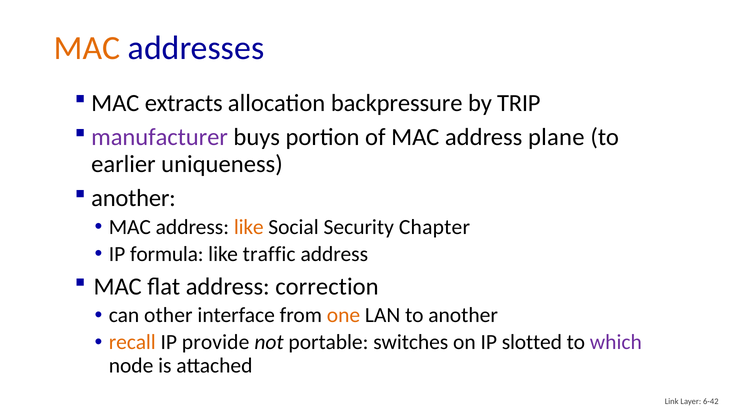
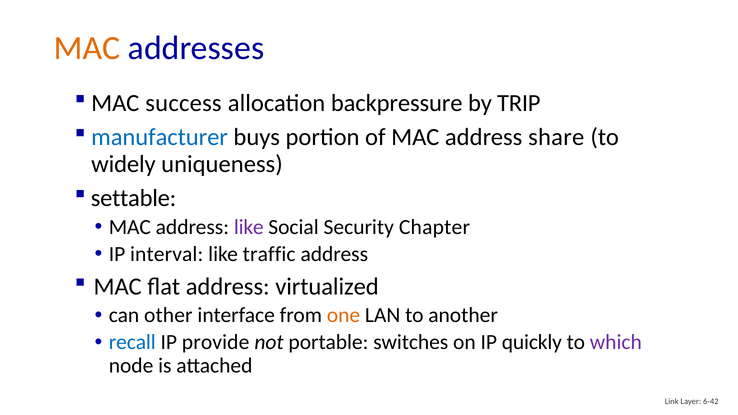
extracts: extracts -> success
manufacturer colour: purple -> blue
plane: plane -> share
earlier: earlier -> widely
another at (133, 198): another -> settable
like at (249, 227) colour: orange -> purple
formula: formula -> interval
correction: correction -> virtualized
recall colour: orange -> blue
slotted: slotted -> quickly
